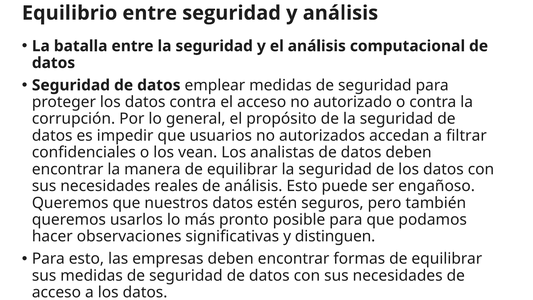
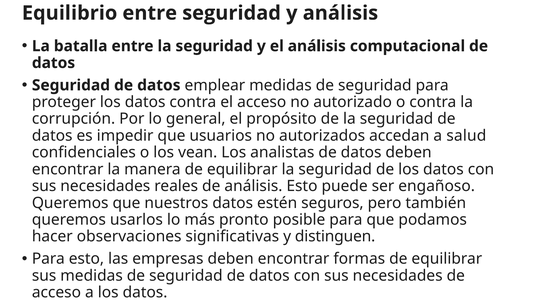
filtrar: filtrar -> salud
